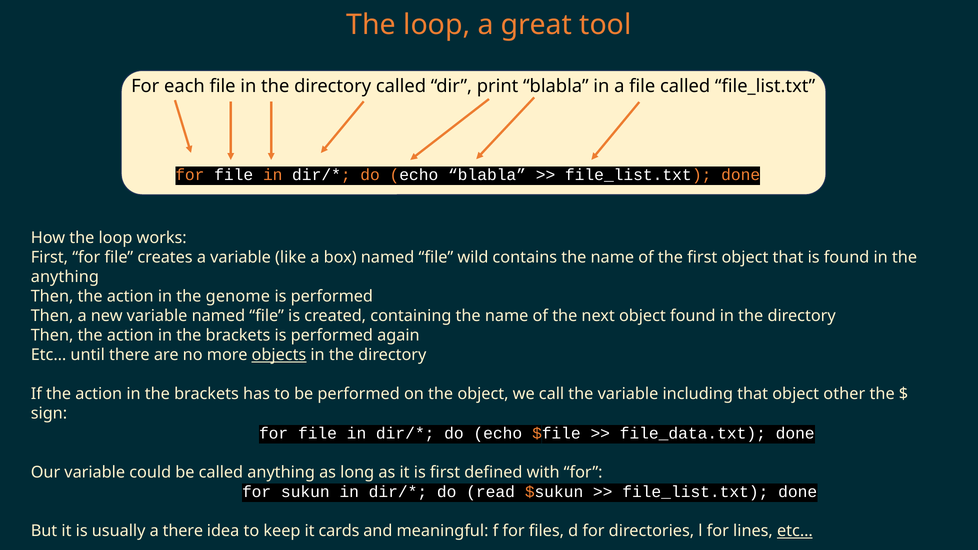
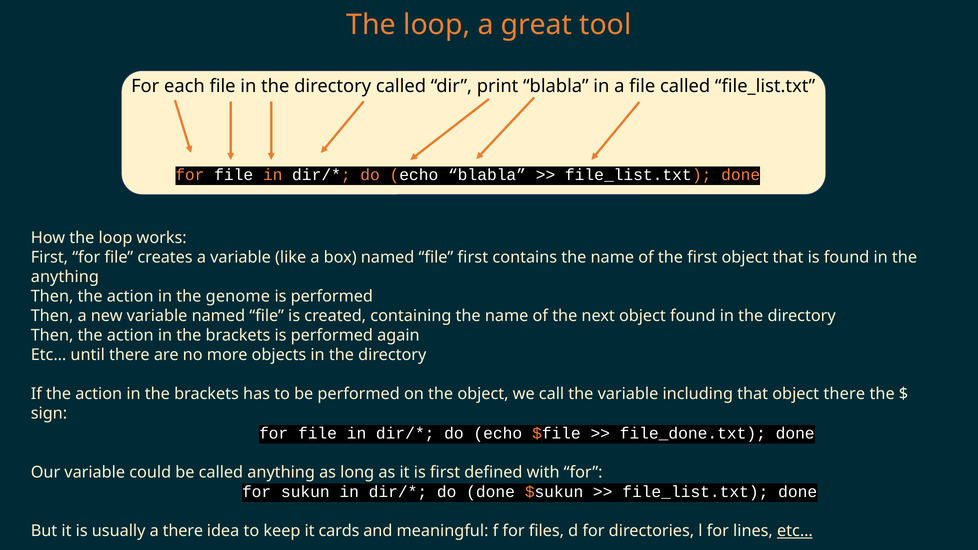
file wild: wild -> first
objects underline: present -> none
object other: other -> there
file_data.txt: file_data.txt -> file_done.txt
do read: read -> done
